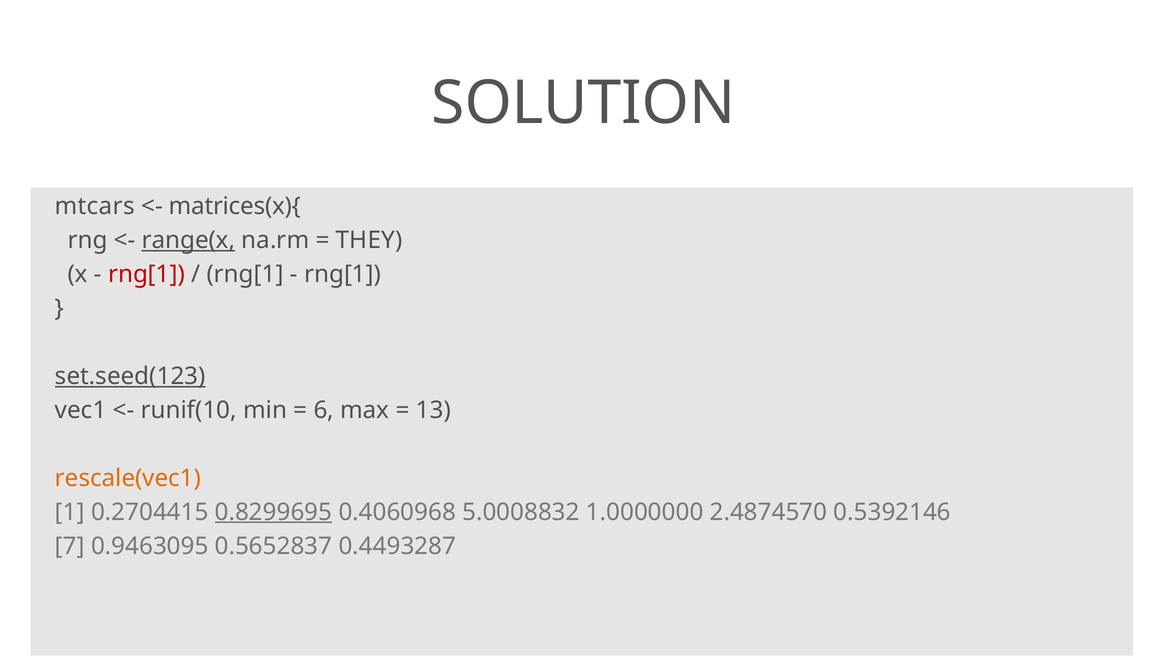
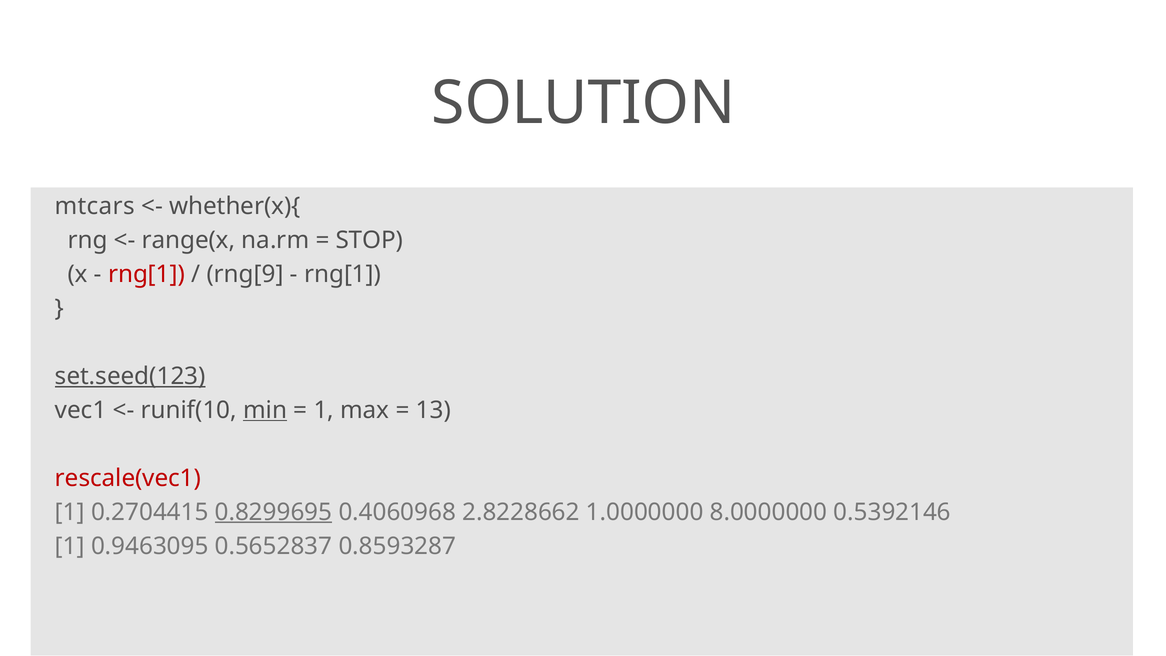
matrices(x){: matrices(x){ -> whether(x){
range(x underline: present -> none
THEY: THEY -> STOP
rng[1 at (245, 274): rng[1 -> rng[9
min underline: none -> present
6 at (324, 410): 6 -> 1
rescale(vec1 colour: orange -> red
5.0008832: 5.0008832 -> 2.8228662
2.4874570: 2.4874570 -> 8.0000000
7 at (70, 546): 7 -> 1
0.4493287: 0.4493287 -> 0.8593287
